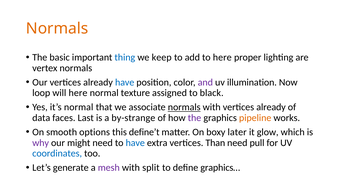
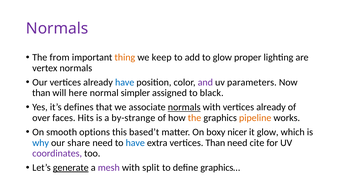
Normals at (57, 29) colour: orange -> purple
basic: basic -> from
thing colour: blue -> orange
to here: here -> glow
illumination: illumination -> parameters
loop at (41, 93): loop -> than
texture: texture -> simpler
it’s normal: normal -> defines
data: data -> over
Last: Last -> Hits
the at (195, 118) colour: purple -> orange
define’t: define’t -> based’t
later: later -> nicer
why colour: purple -> blue
might: might -> share
pull: pull -> cite
coordinates colour: blue -> purple
generate underline: none -> present
